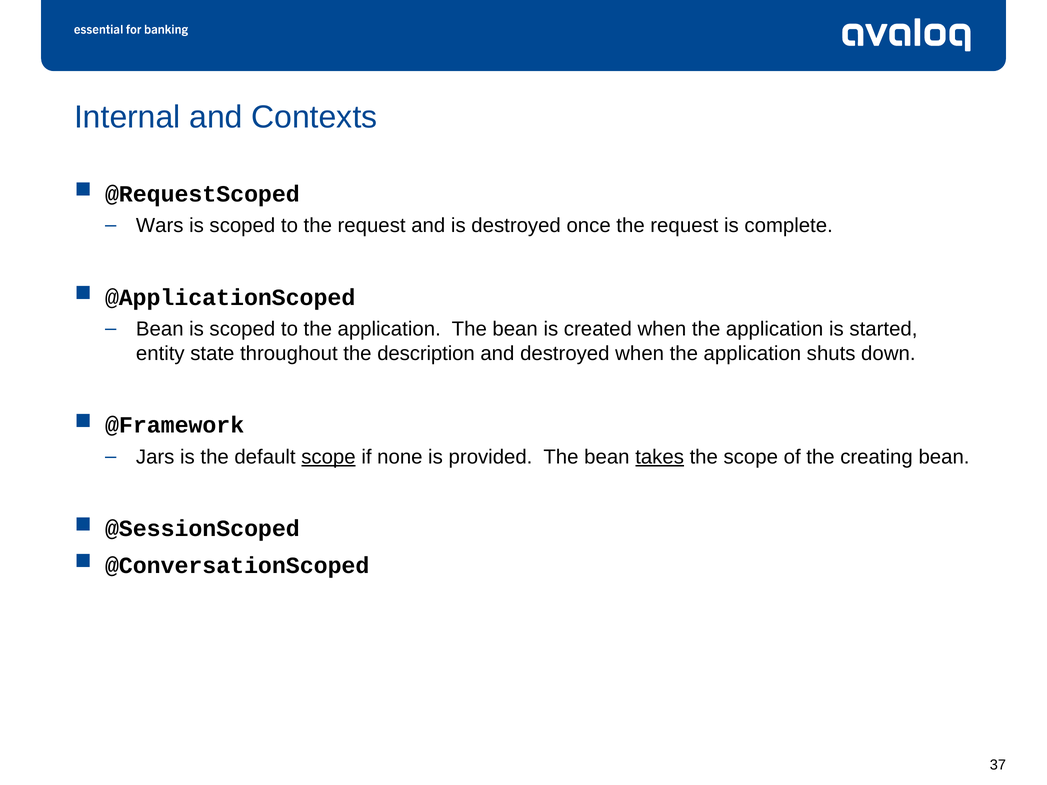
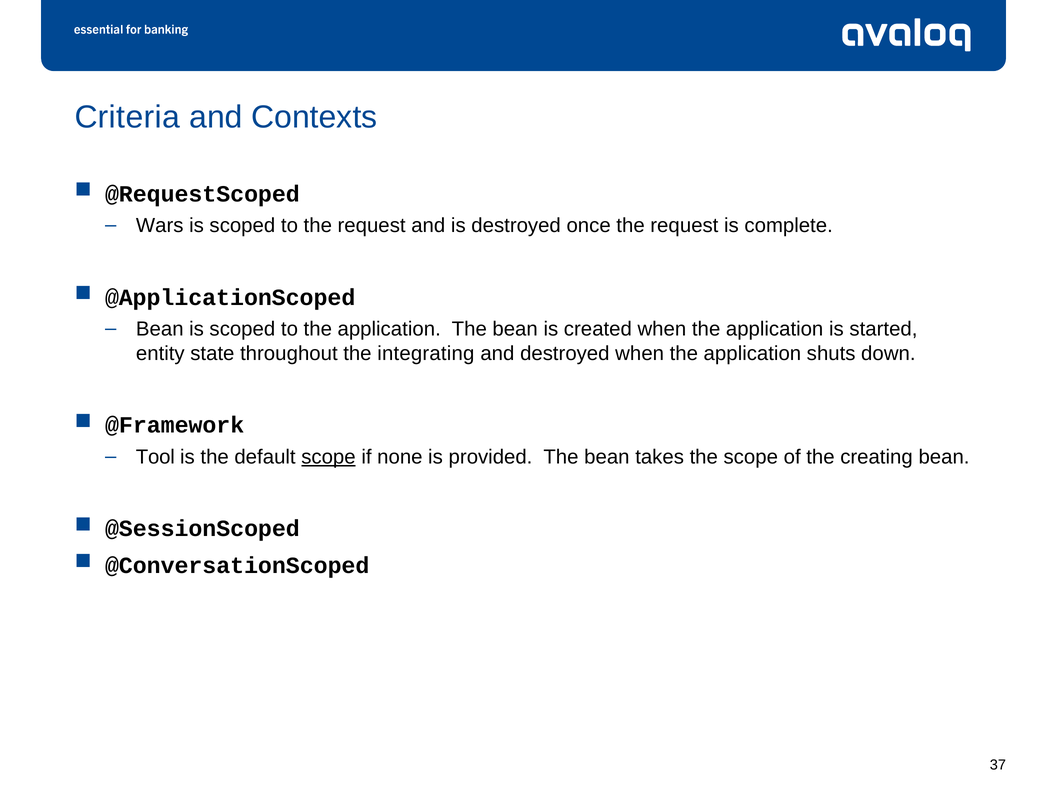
Internal: Internal -> Criteria
description: description -> integrating
Jars: Jars -> Tool
takes underline: present -> none
